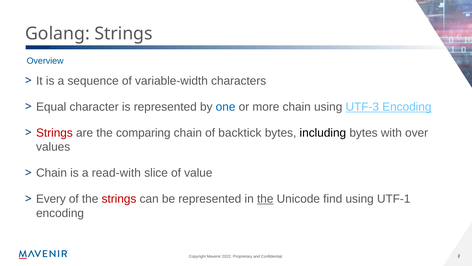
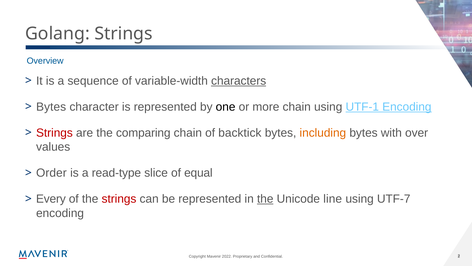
characters underline: none -> present
Equal at (51, 107): Equal -> Bytes
one colour: blue -> black
UTF-3: UTF-3 -> UTF-1
including colour: black -> orange
Chain at (52, 173): Chain -> Order
read-with: read-with -> read-type
value: value -> equal
find: find -> line
UTF-1: UTF-1 -> UTF-7
